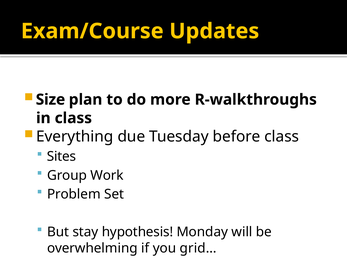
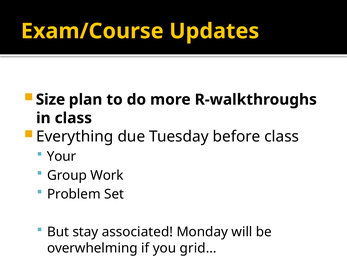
Sites: Sites -> Your
hypothesis: hypothesis -> associated
